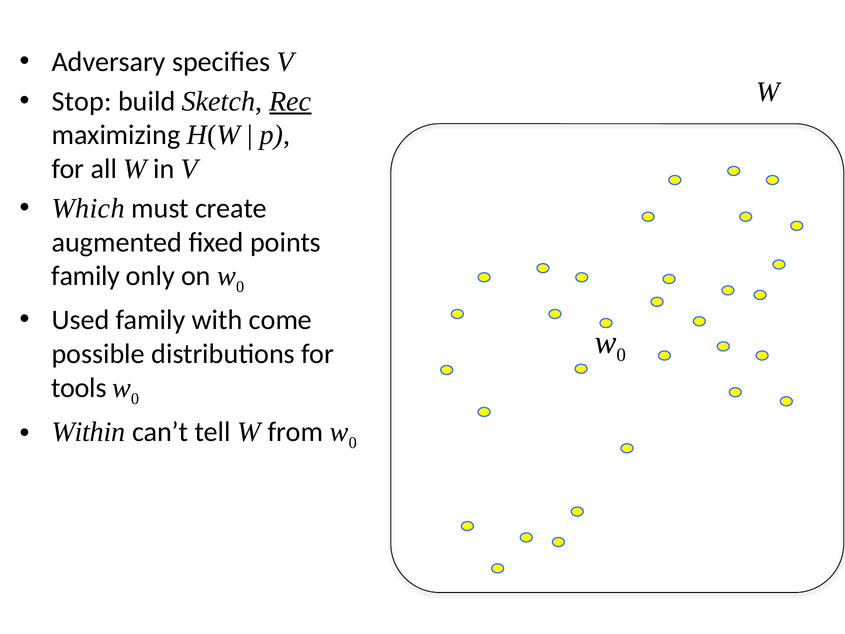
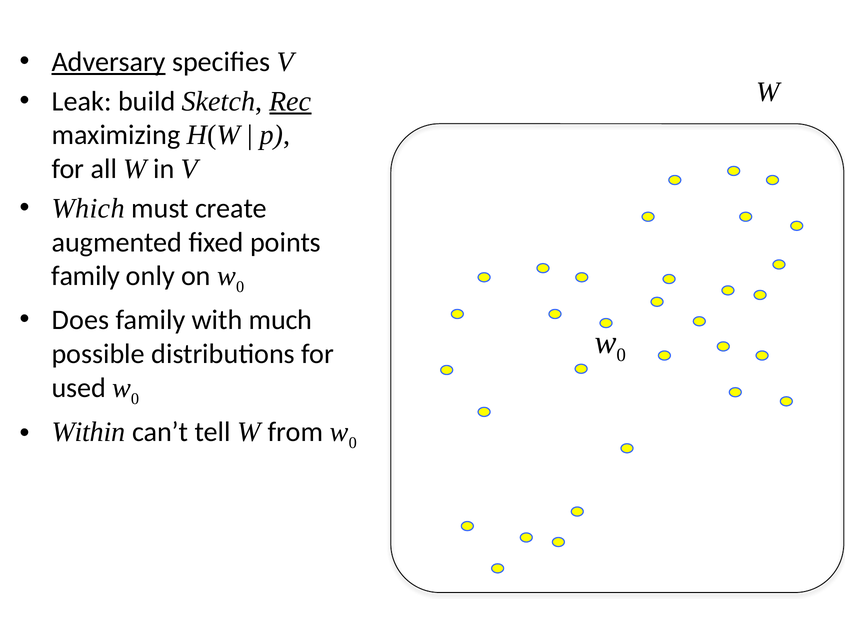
Adversary underline: none -> present
Stop: Stop -> Leak
Used: Used -> Does
come: come -> much
tools: tools -> used
